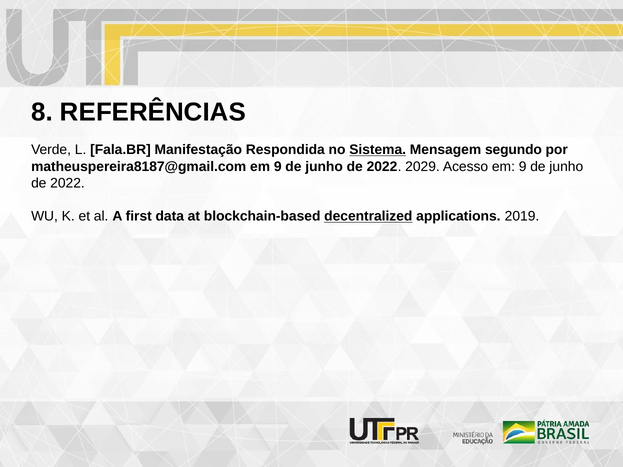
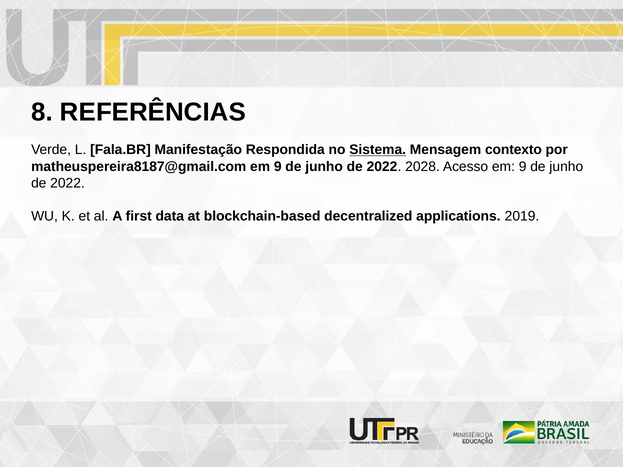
segundo: segundo -> contexto
2029: 2029 -> 2028
decentralized underline: present -> none
